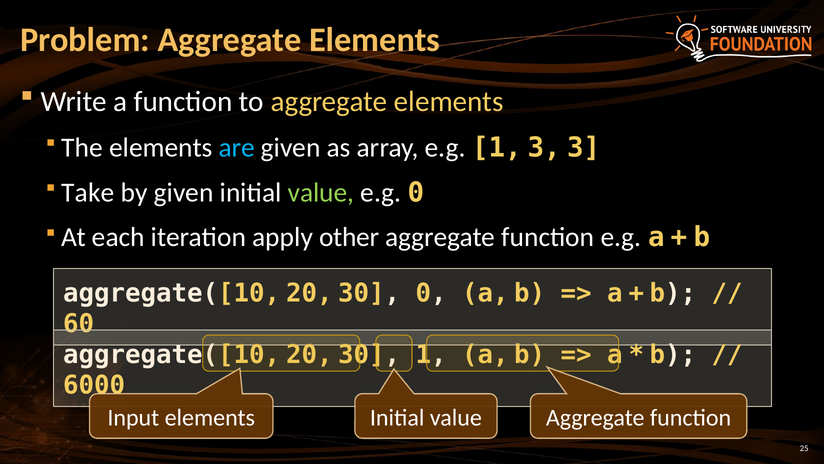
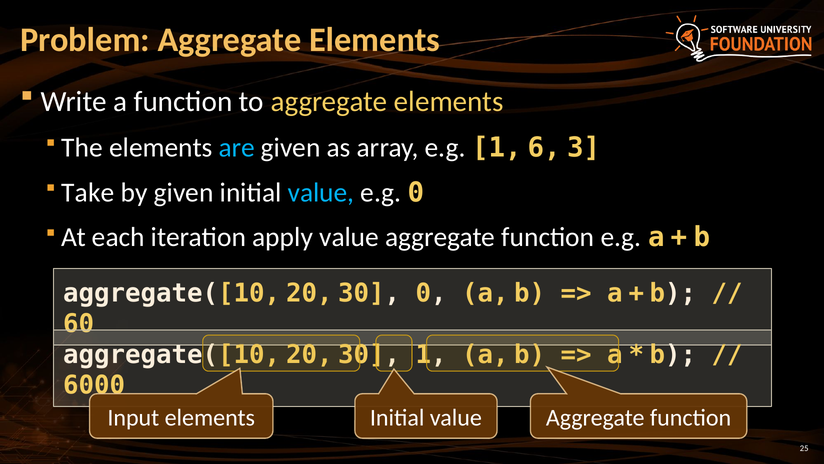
1 3: 3 -> 6
value at (321, 192) colour: light green -> light blue
apply other: other -> value
